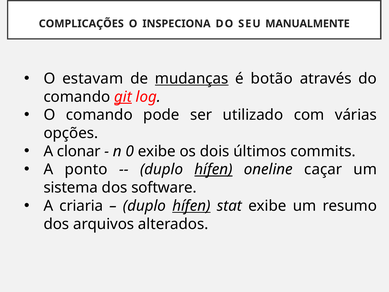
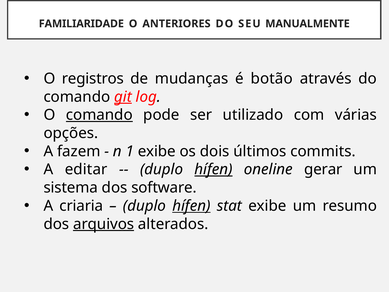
COMPLICAÇÕES: COMPLICAÇÕES -> FAMILIARIDADE
INSPECIONA: INSPECIONA -> ANTERIORES
estavam: estavam -> registros
mudanças underline: present -> none
comando at (99, 115) underline: none -> present
clonar: clonar -> fazem
0: 0 -> 1
ponto: ponto -> editar
caçar: caçar -> gerar
arquivos underline: none -> present
